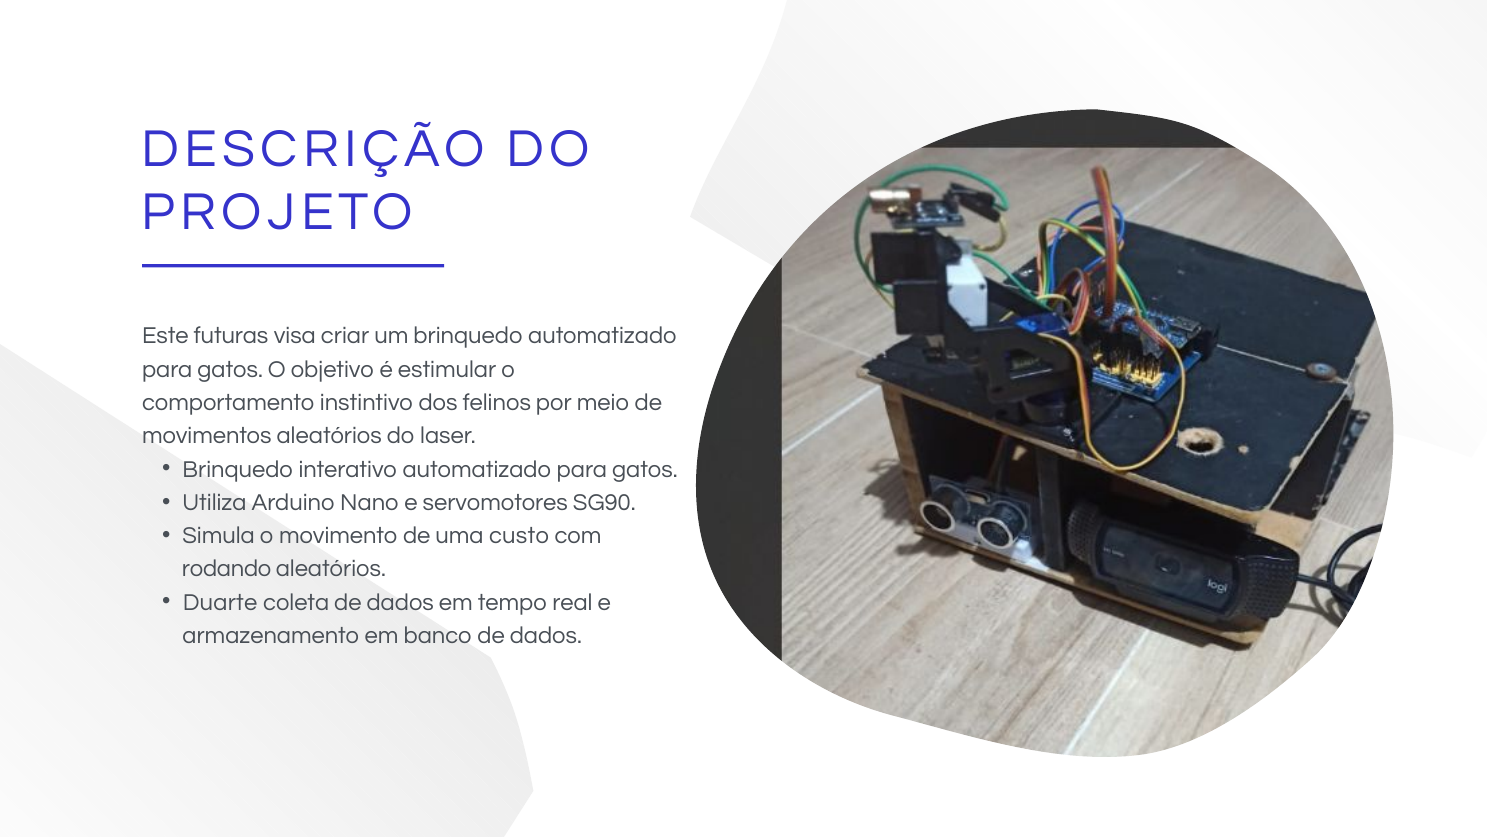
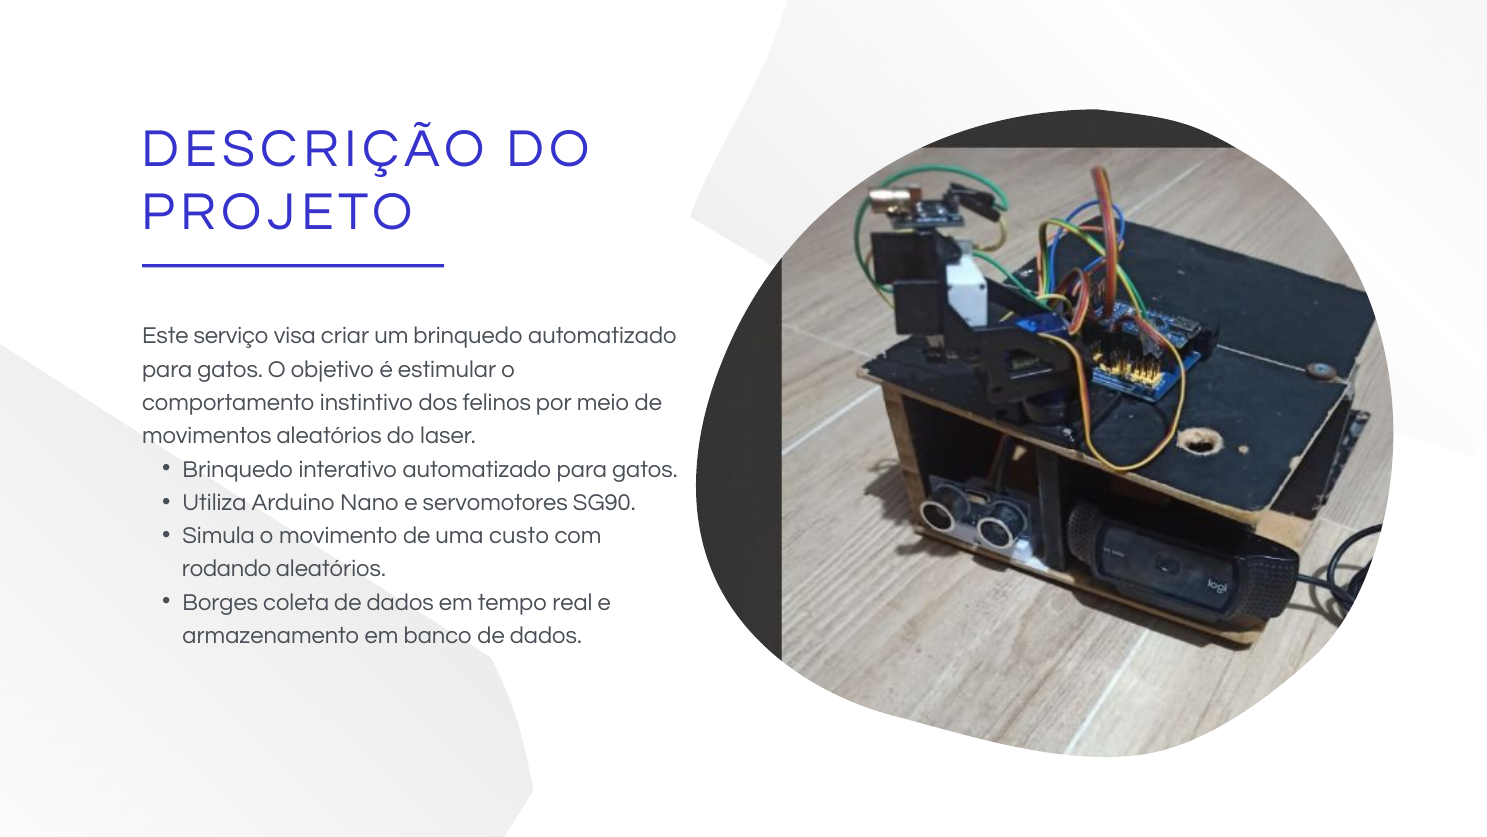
futuras: futuras -> serviço
Duarte: Duarte -> Borges
